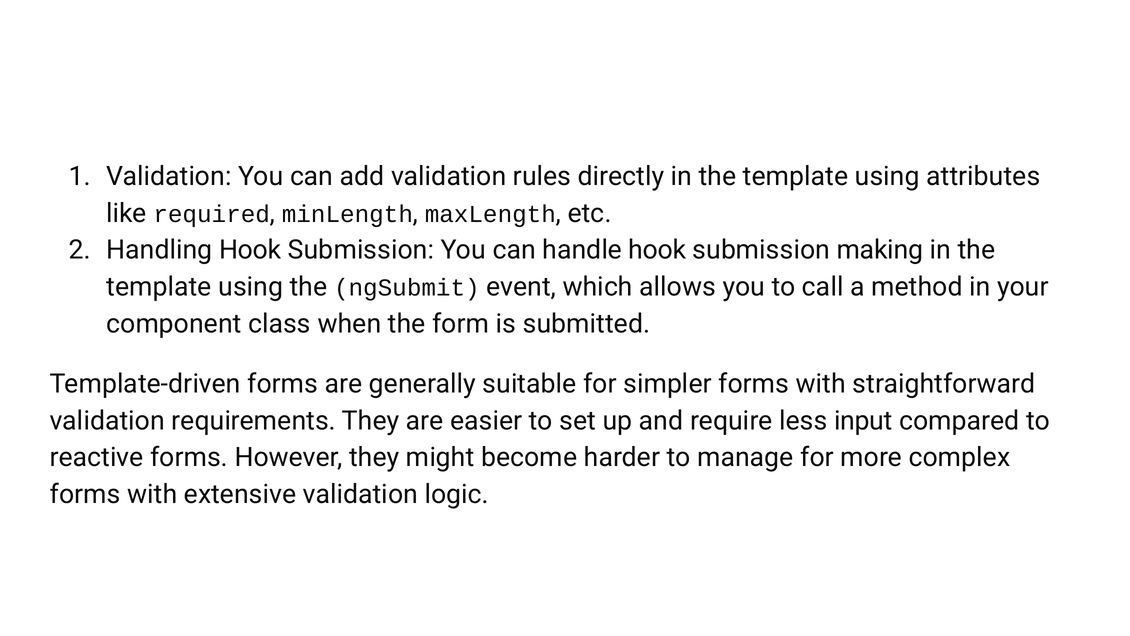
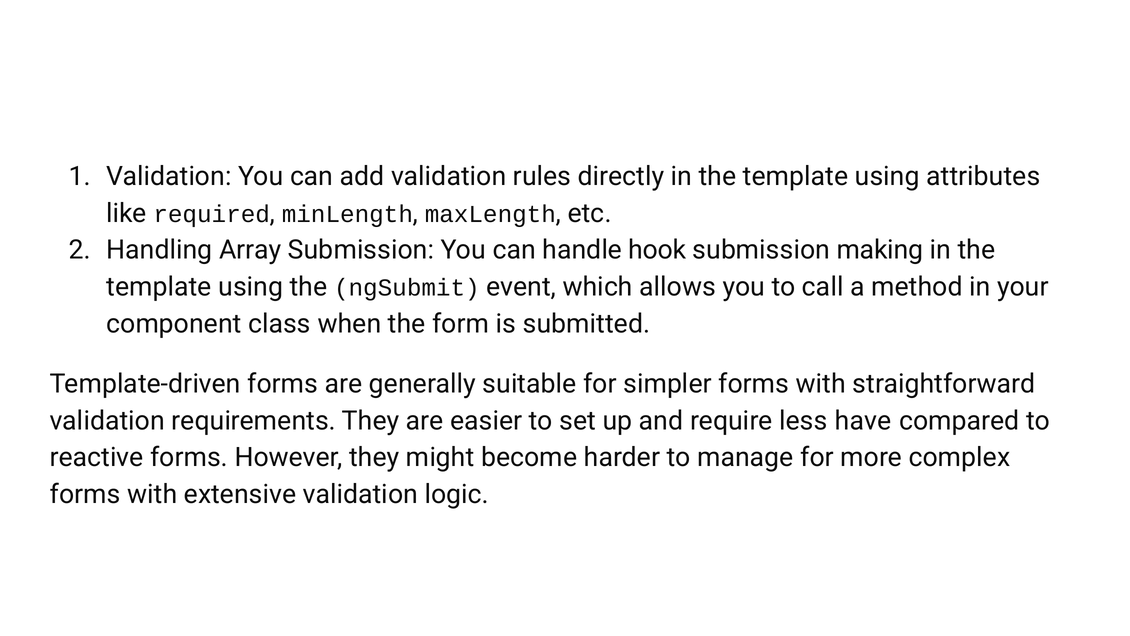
Handling Hook: Hook -> Array
input: input -> have
